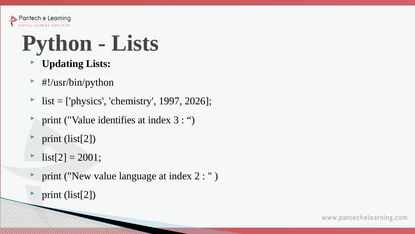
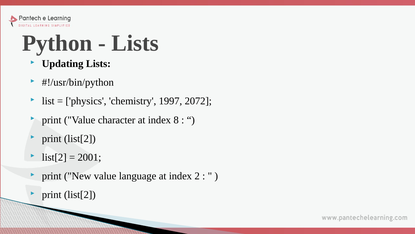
2026: 2026 -> 2072
identifies: identifies -> character
3: 3 -> 8
